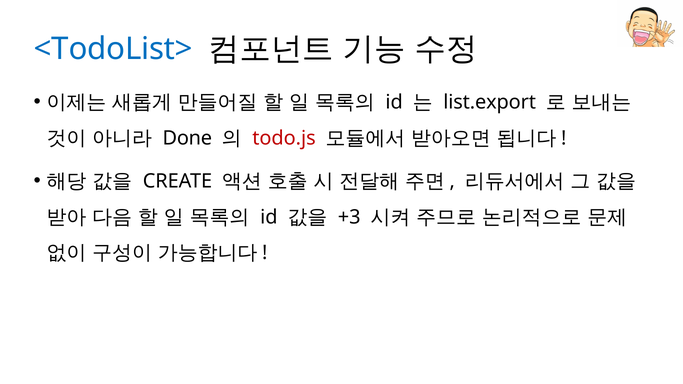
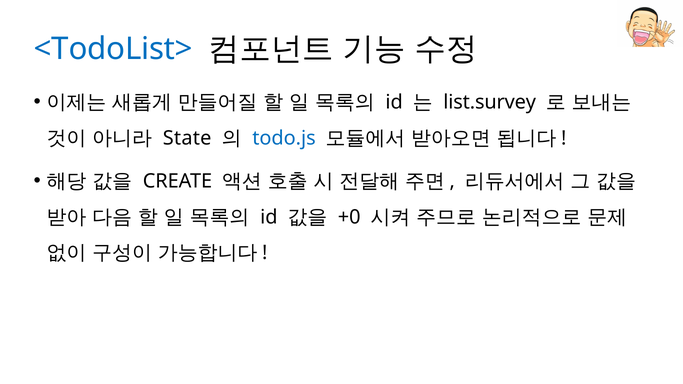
list.export: list.export -> list.survey
Done: Done -> State
todo.js colour: red -> blue
+3: +3 -> +0
